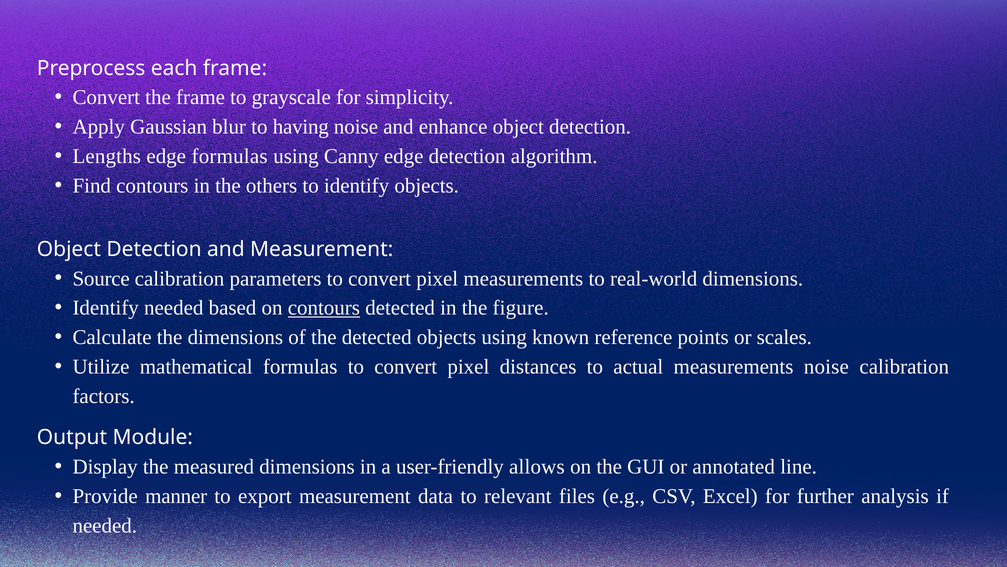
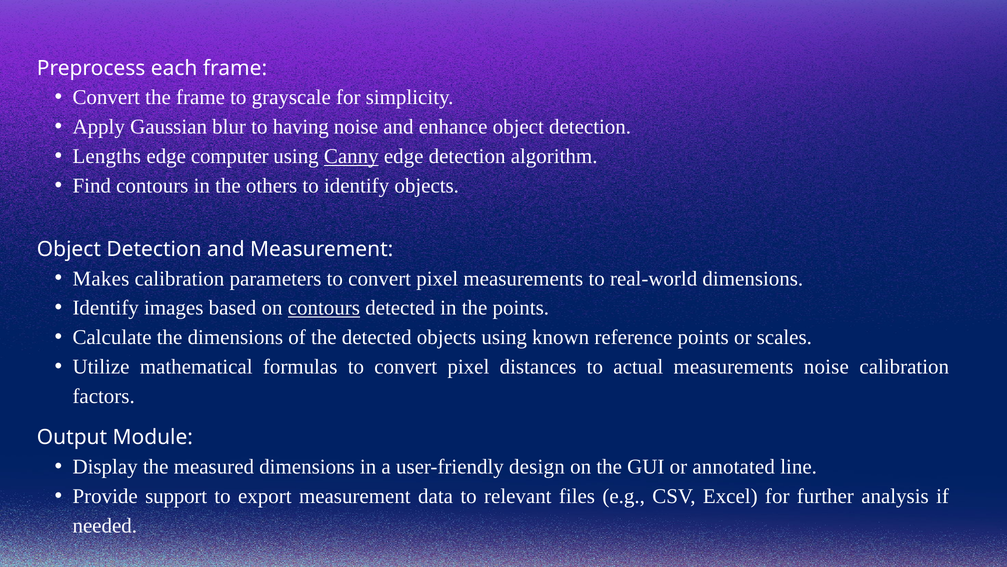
edge formulas: formulas -> computer
Canny underline: none -> present
Source: Source -> Makes
Identify needed: needed -> images
the figure: figure -> points
allows: allows -> design
manner: manner -> support
